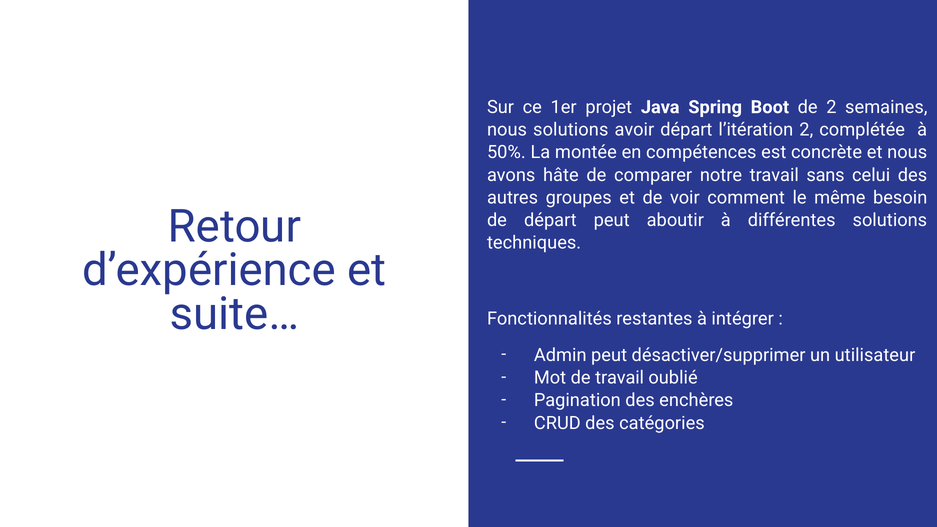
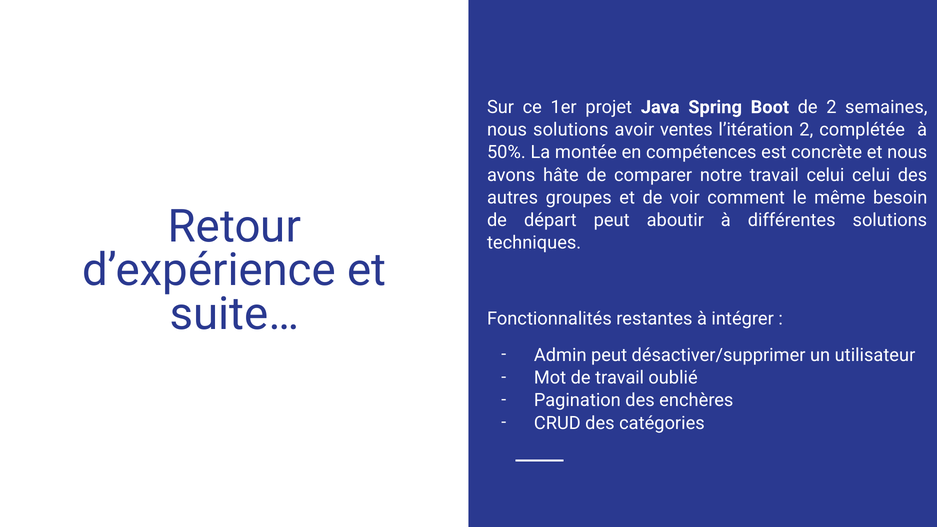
avoir départ: départ -> ventes
travail sans: sans -> celui
